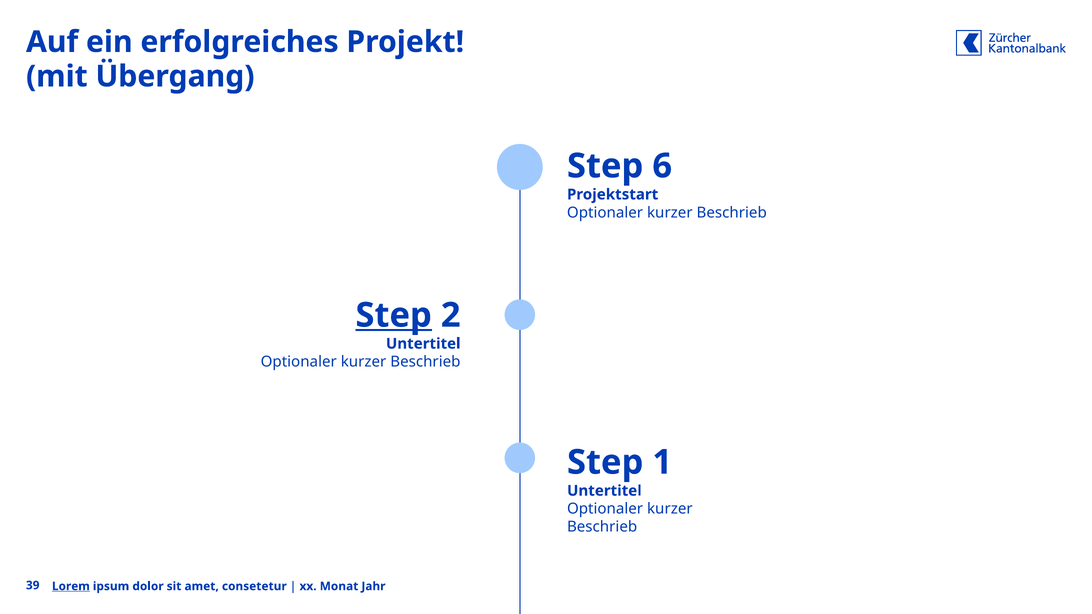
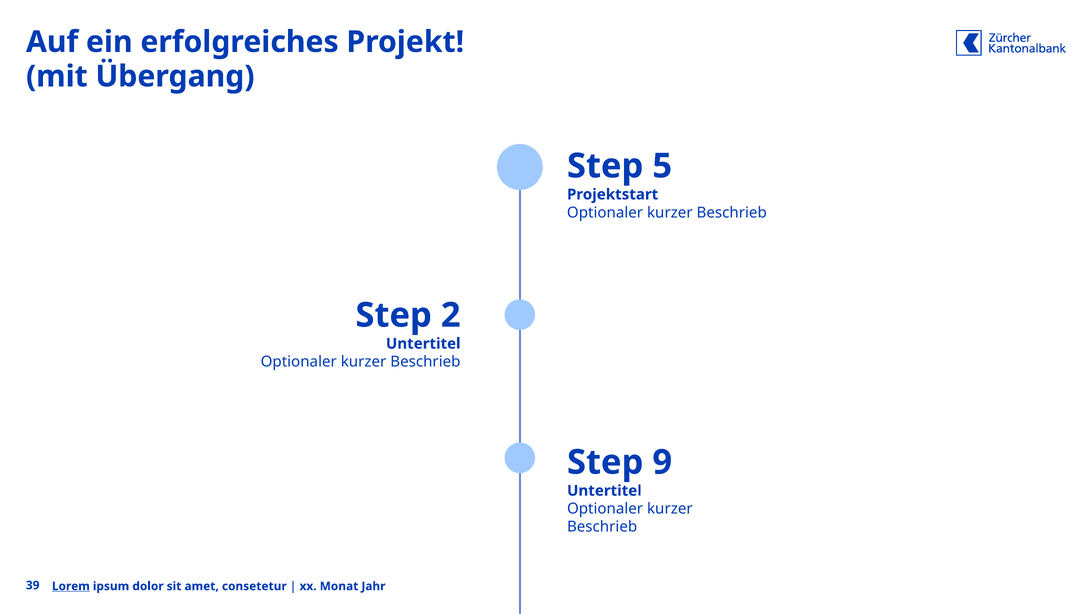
6: 6 -> 5
Step at (394, 315) underline: present -> none
1: 1 -> 9
